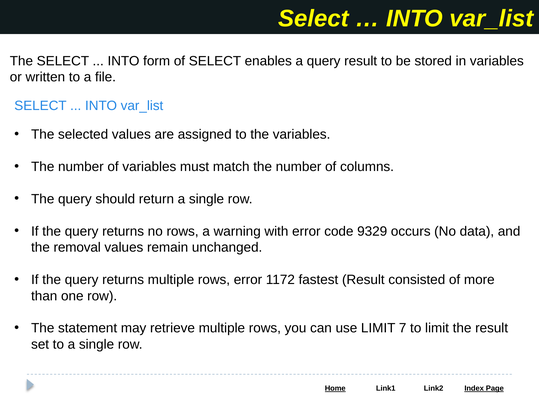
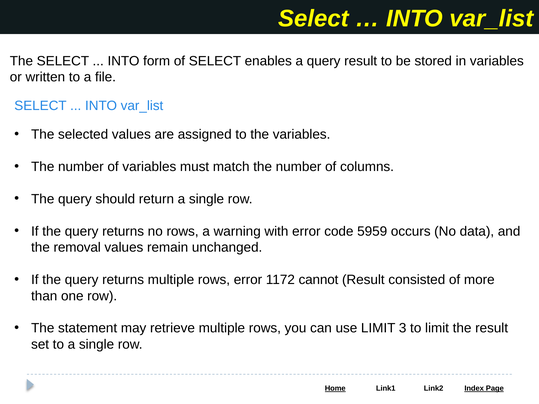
9329: 9329 -> 5959
fastest: fastest -> cannot
7: 7 -> 3
